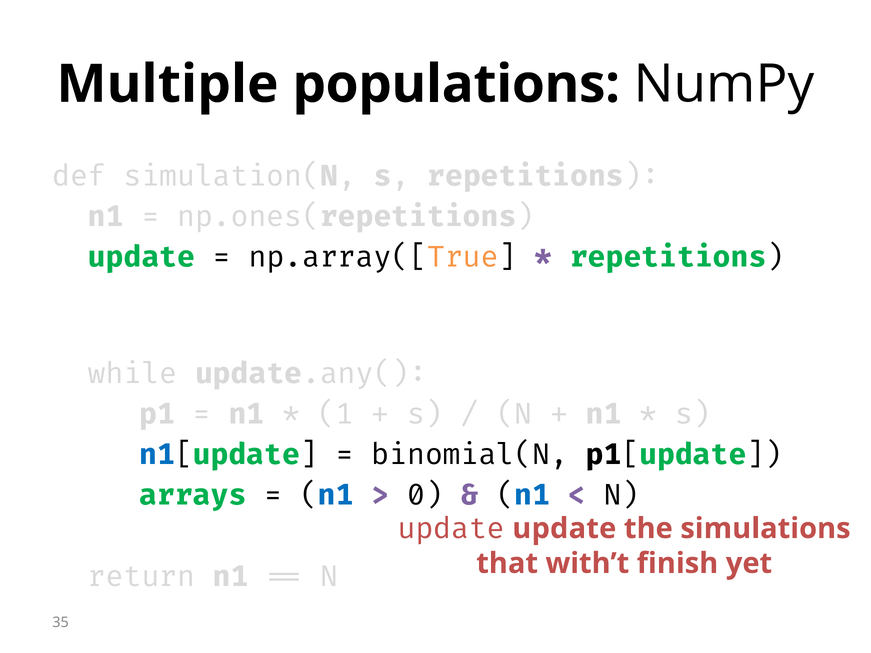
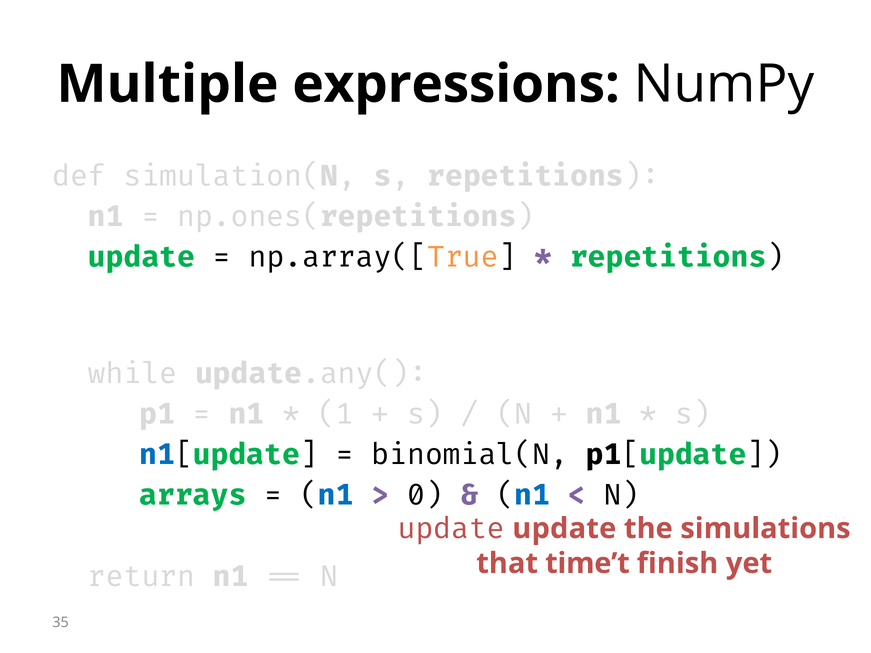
populations: populations -> expressions
with’t: with’t -> time’t
